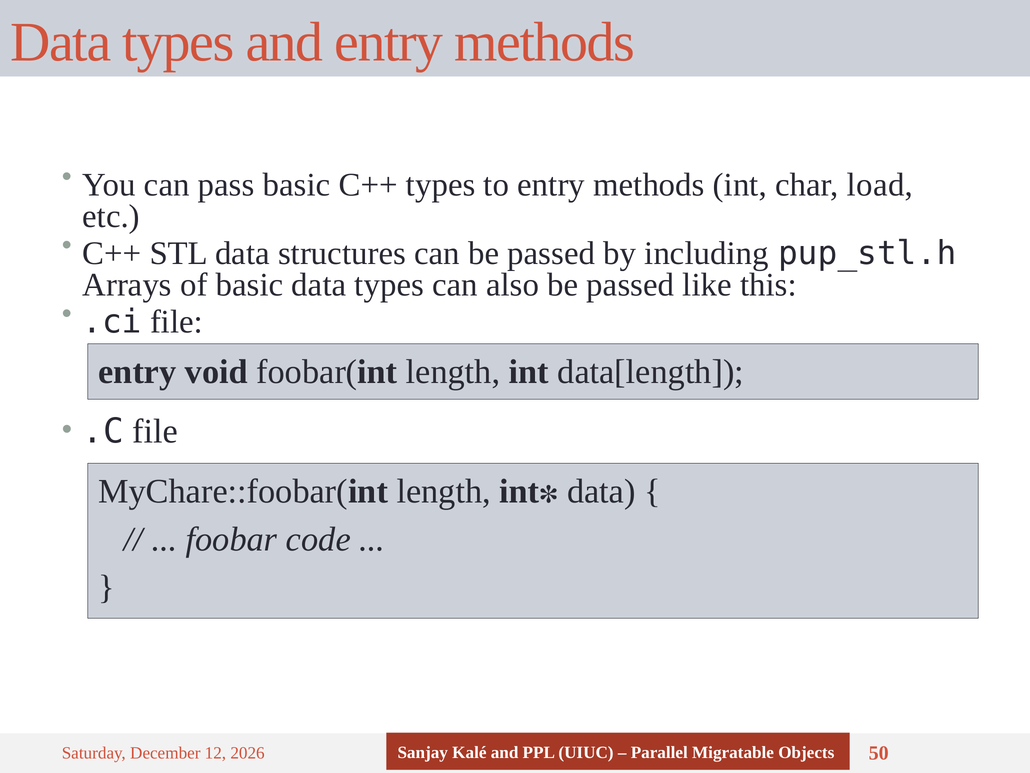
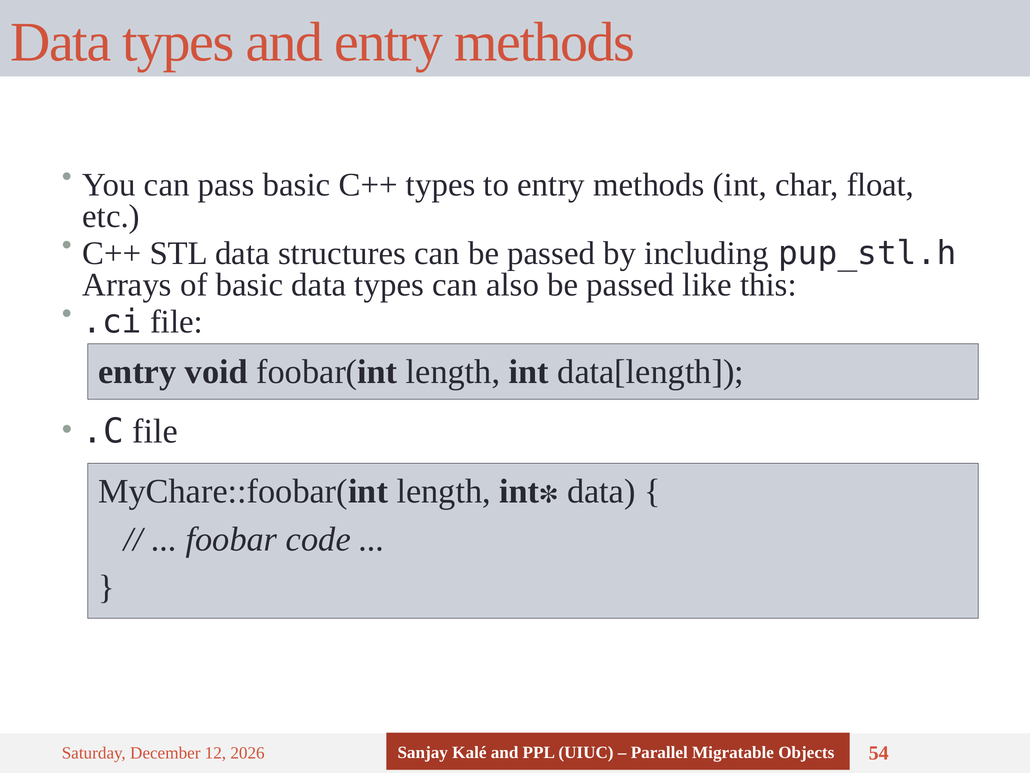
load: load -> float
50: 50 -> 54
